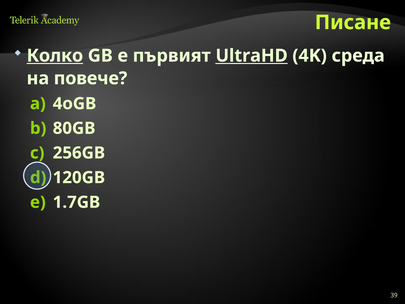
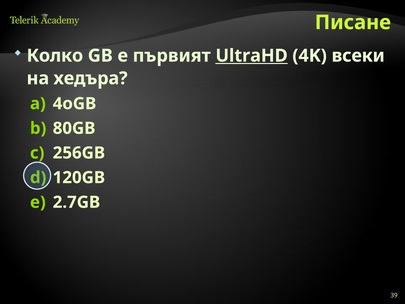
Колко underline: present -> none
среда: среда -> всеки
повече: повече -> хедъра
1.7GB: 1.7GB -> 2.7GB
